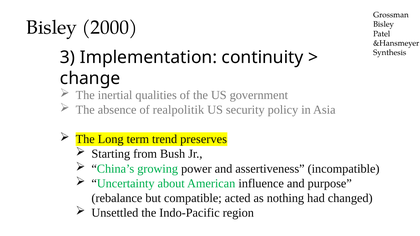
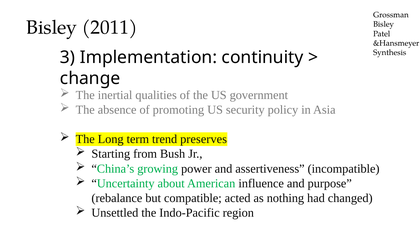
2000: 2000 -> 2011
realpolitik: realpolitik -> promoting
